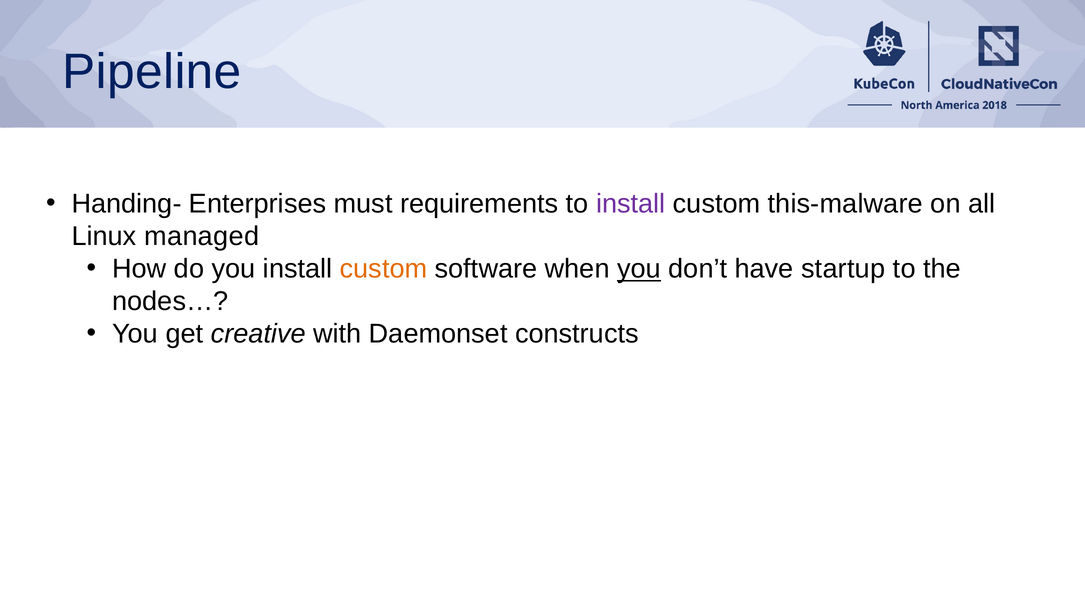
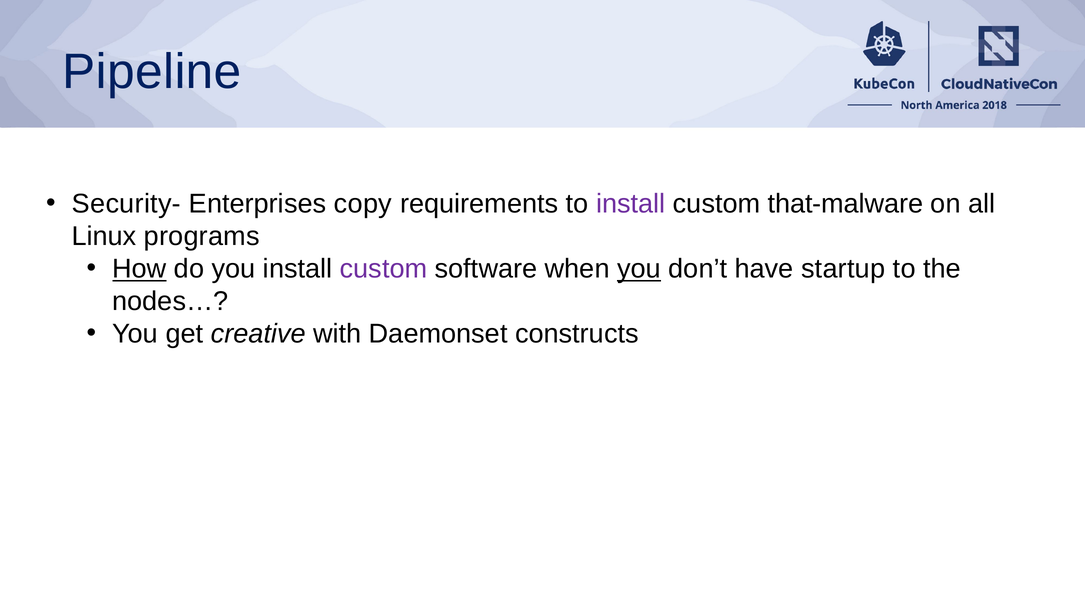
Handing-: Handing- -> Security-
must: must -> copy
this-malware: this-malware -> that-malware
managed: managed -> programs
How underline: none -> present
custom at (384, 269) colour: orange -> purple
